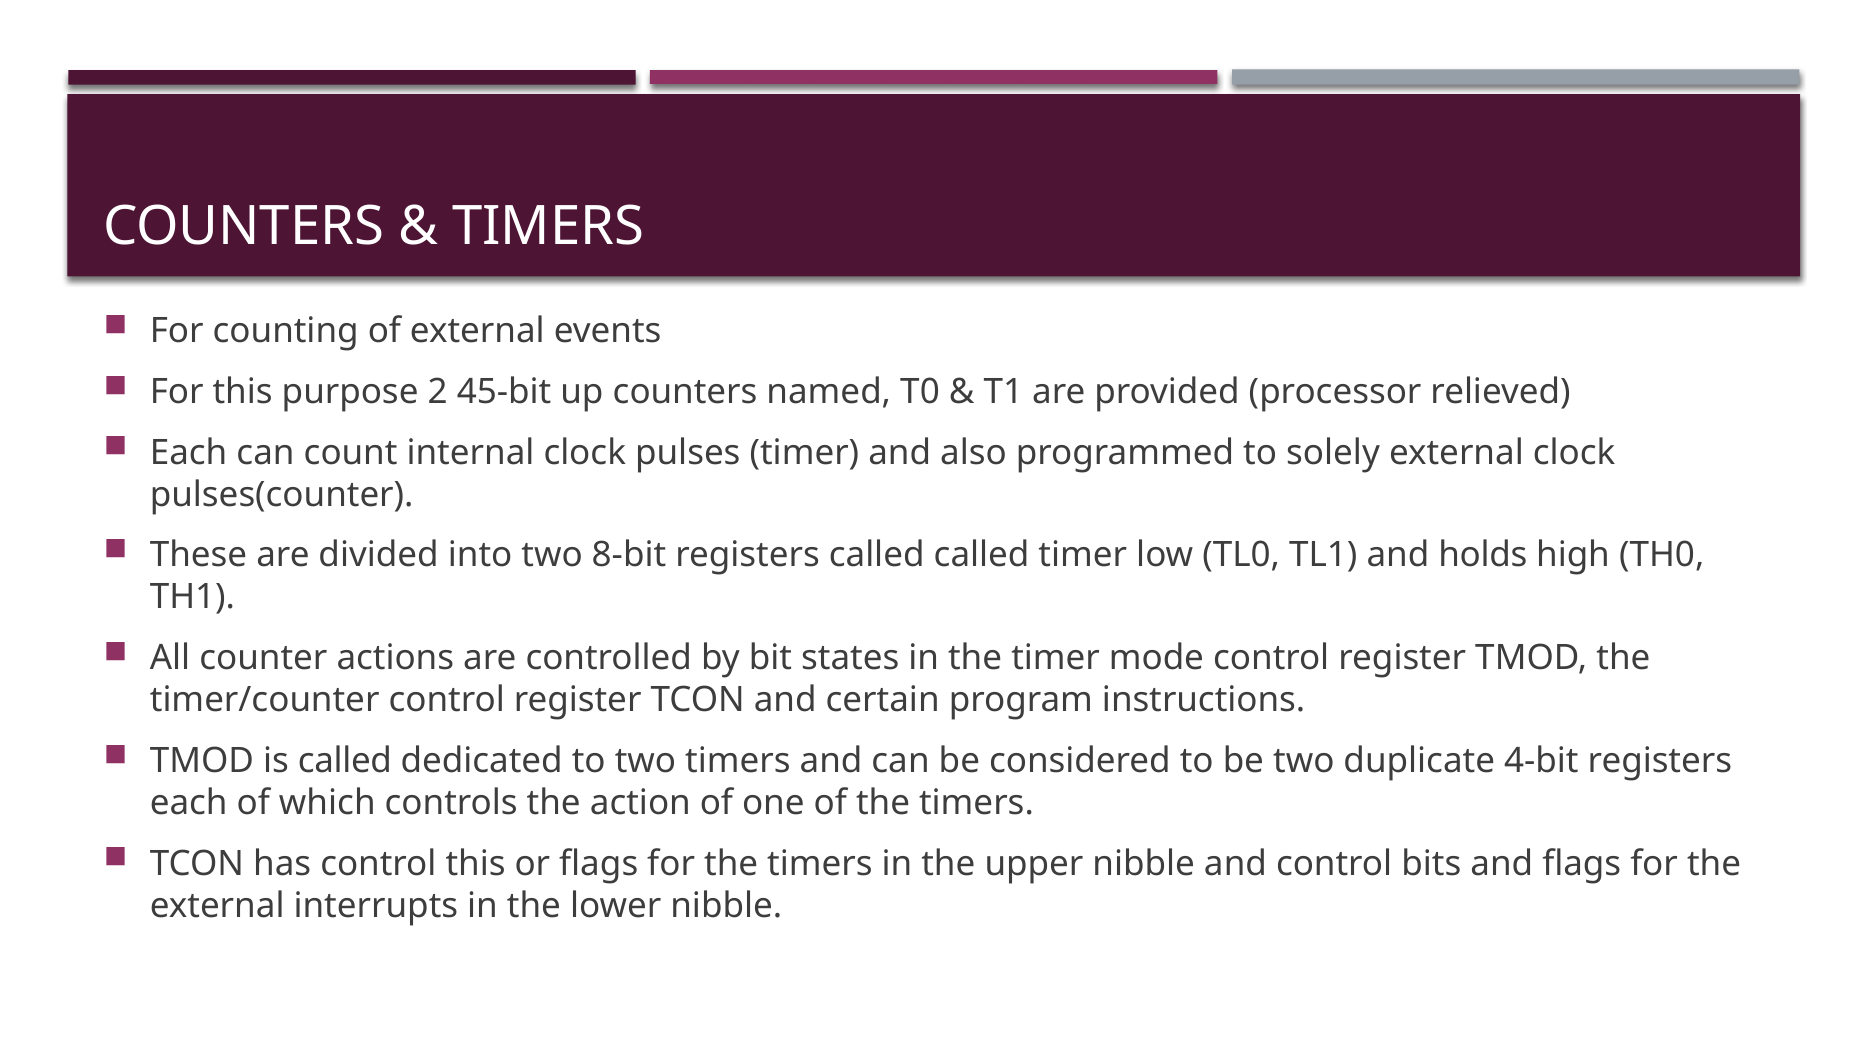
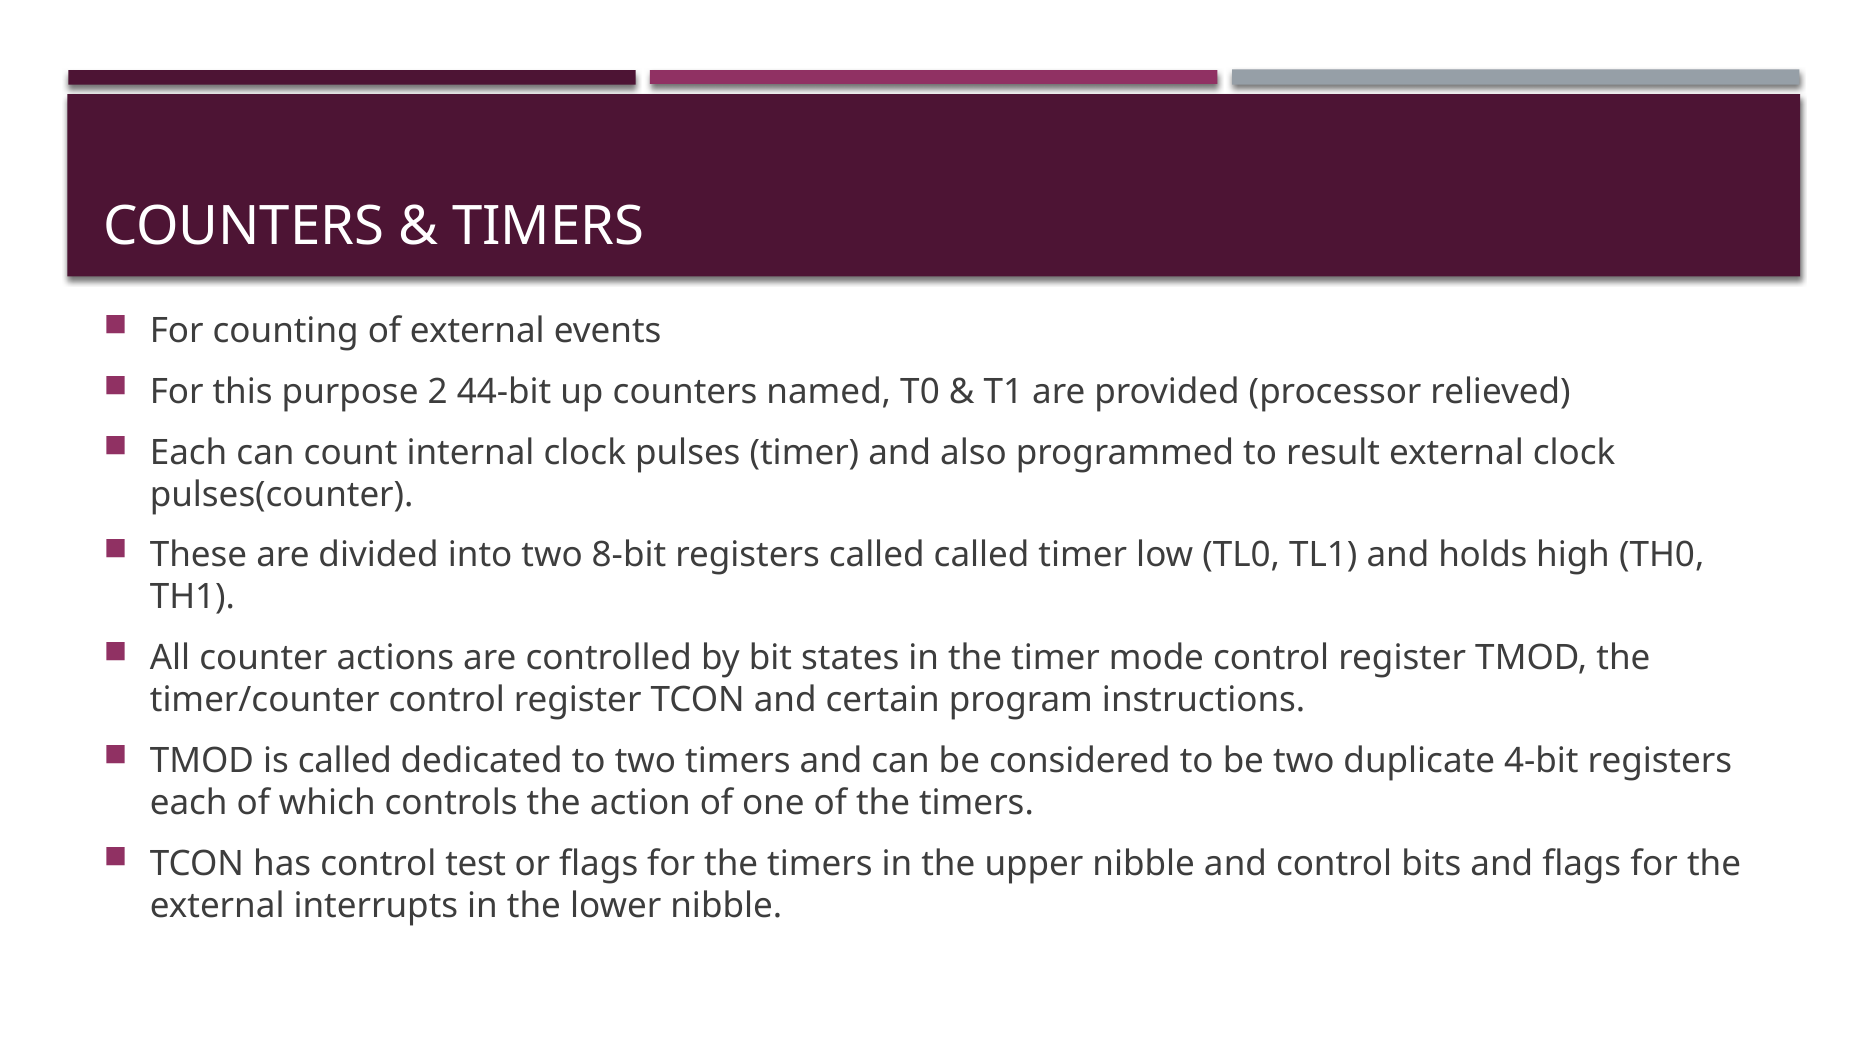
45-bit: 45-bit -> 44-bit
solely: solely -> result
control this: this -> test
